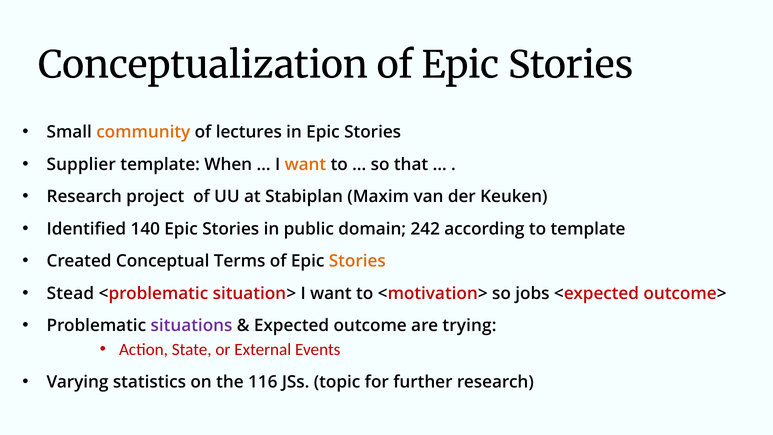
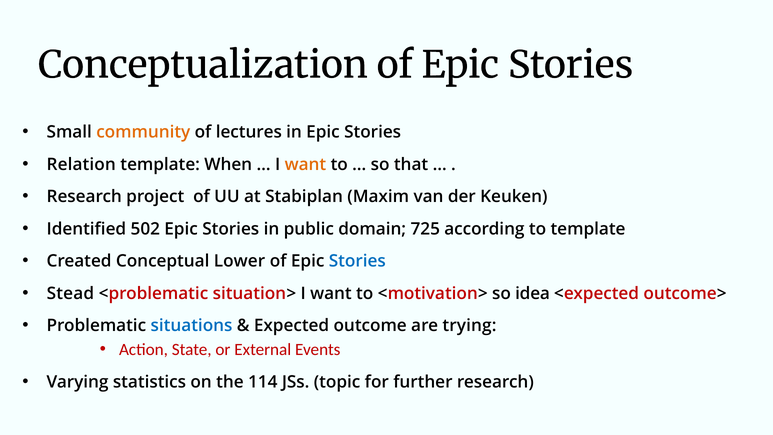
Supplier: Supplier -> Relation
140: 140 -> 502
242: 242 -> 725
Terms: Terms -> Lower
Stories at (357, 261) colour: orange -> blue
jobs: jobs -> idea
situations colour: purple -> blue
116: 116 -> 114
